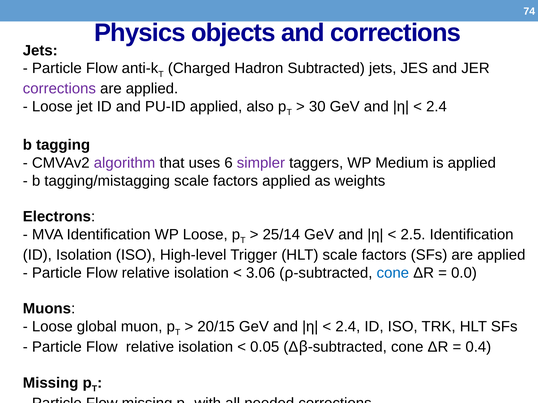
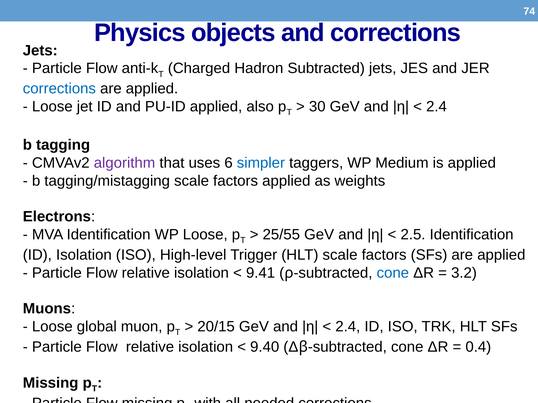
corrections at (59, 89) colour: purple -> blue
simpler colour: purple -> blue
25/14: 25/14 -> 25/55
3.06: 3.06 -> 9.41
0.0: 0.0 -> 3.2
0.05: 0.05 -> 9.40
